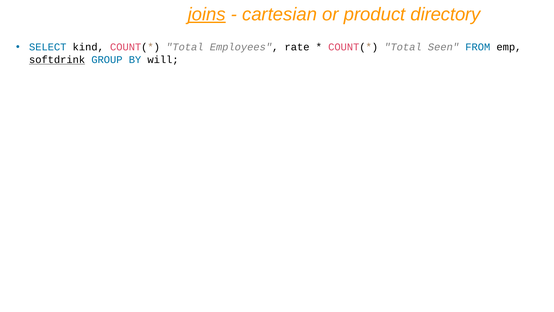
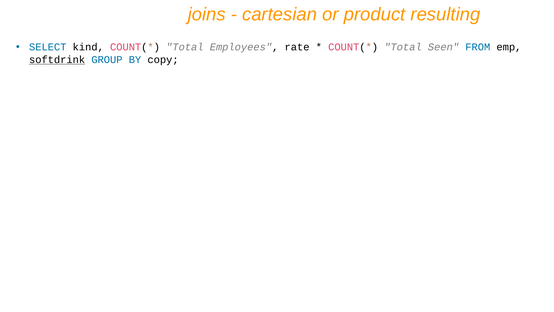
joins underline: present -> none
directory: directory -> resulting
will: will -> copy
